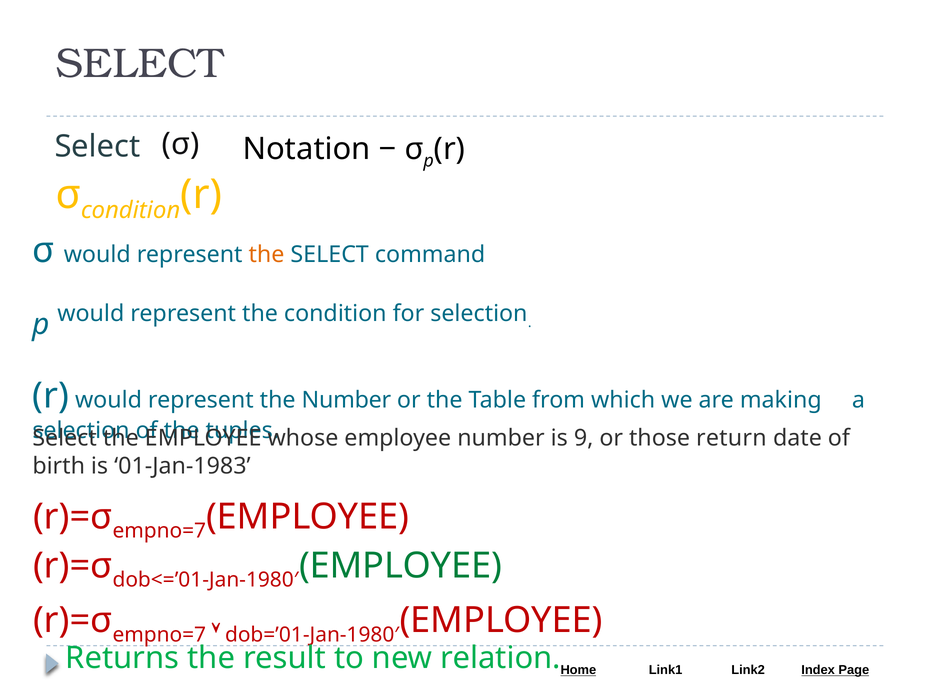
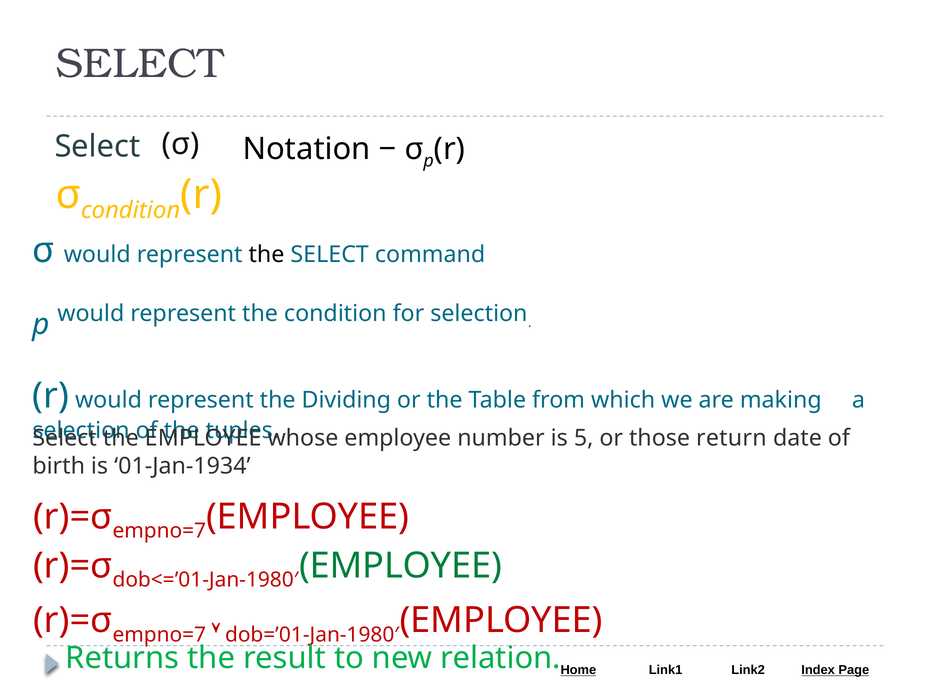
the at (266, 255) colour: orange -> black
the Number: Number -> Dividing
9: 9 -> 5
01-Jan-1983: 01-Jan-1983 -> 01-Jan-1934
